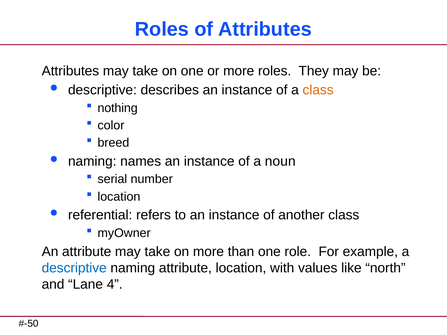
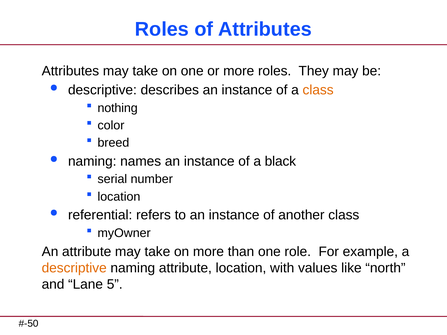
noun: noun -> black
descriptive at (74, 268) colour: blue -> orange
4: 4 -> 5
